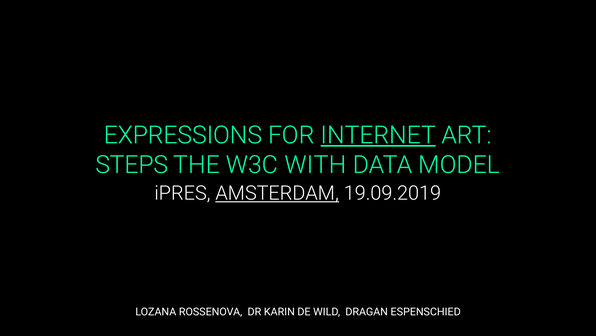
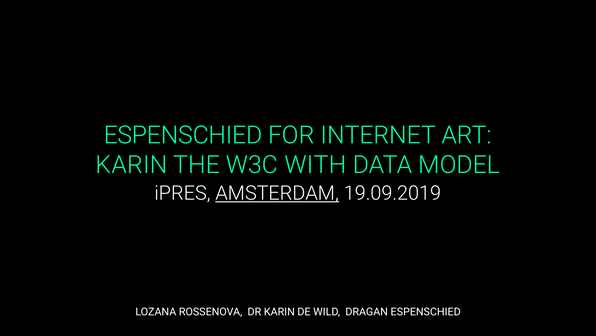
EXPRESSIONS at (183, 135): EXPRESSIONS -> ESPENSCHIED
INTERNET underline: present -> none
STEPS at (132, 165): STEPS -> KARIN
